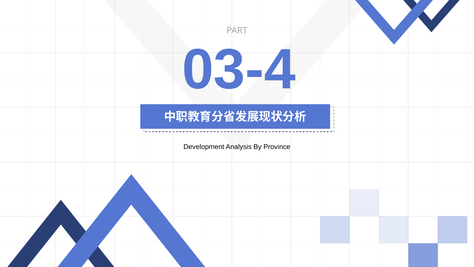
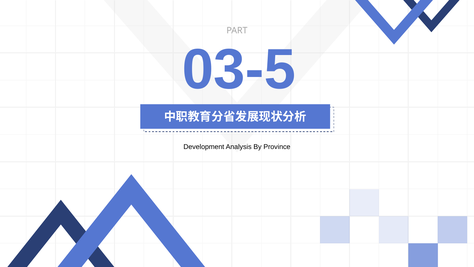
03-4: 03-4 -> 03-5
